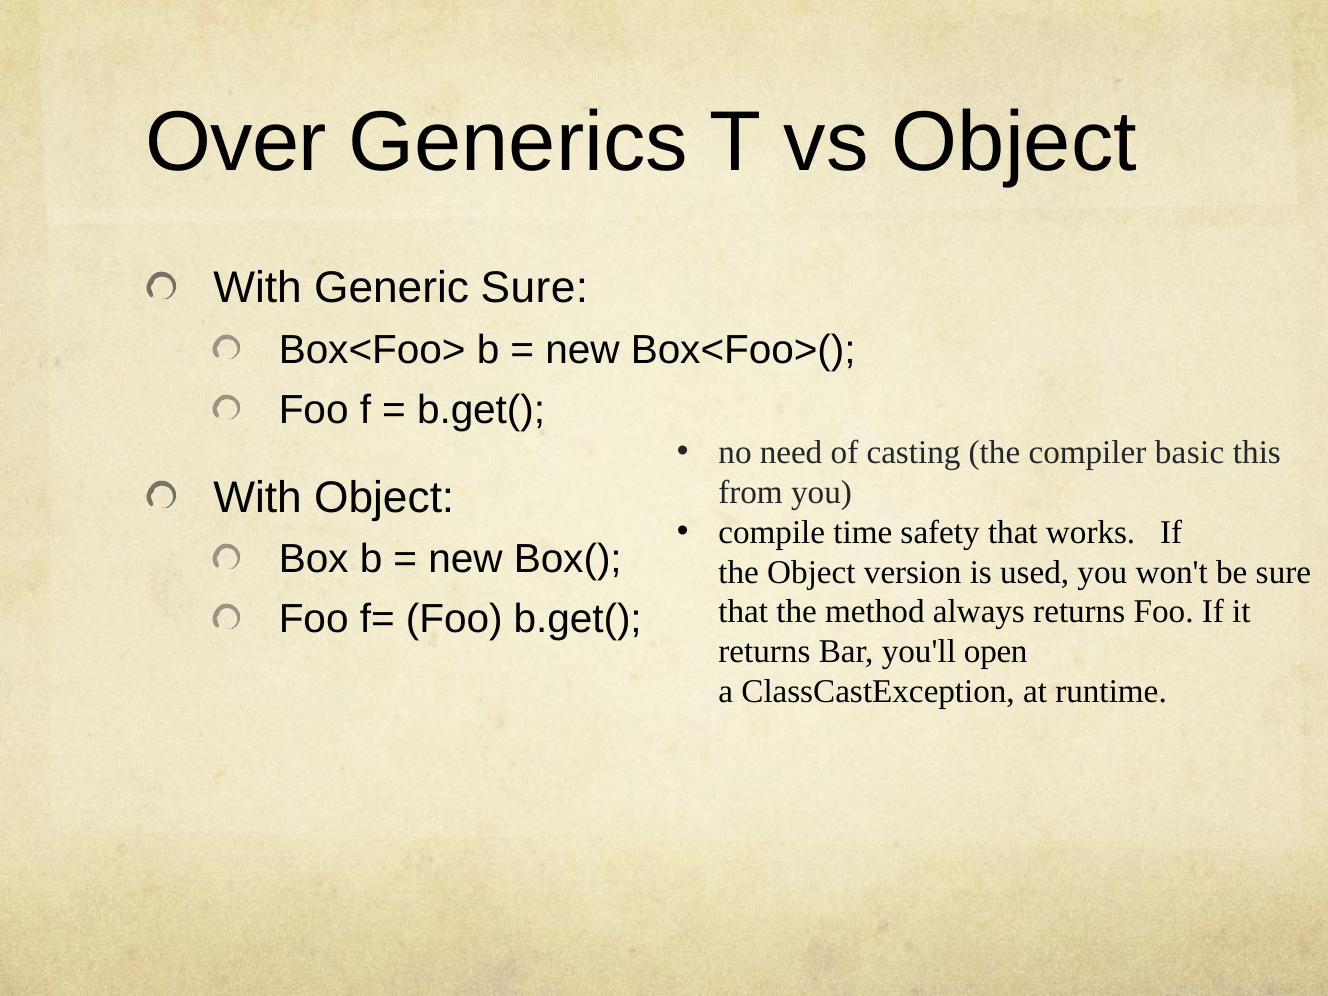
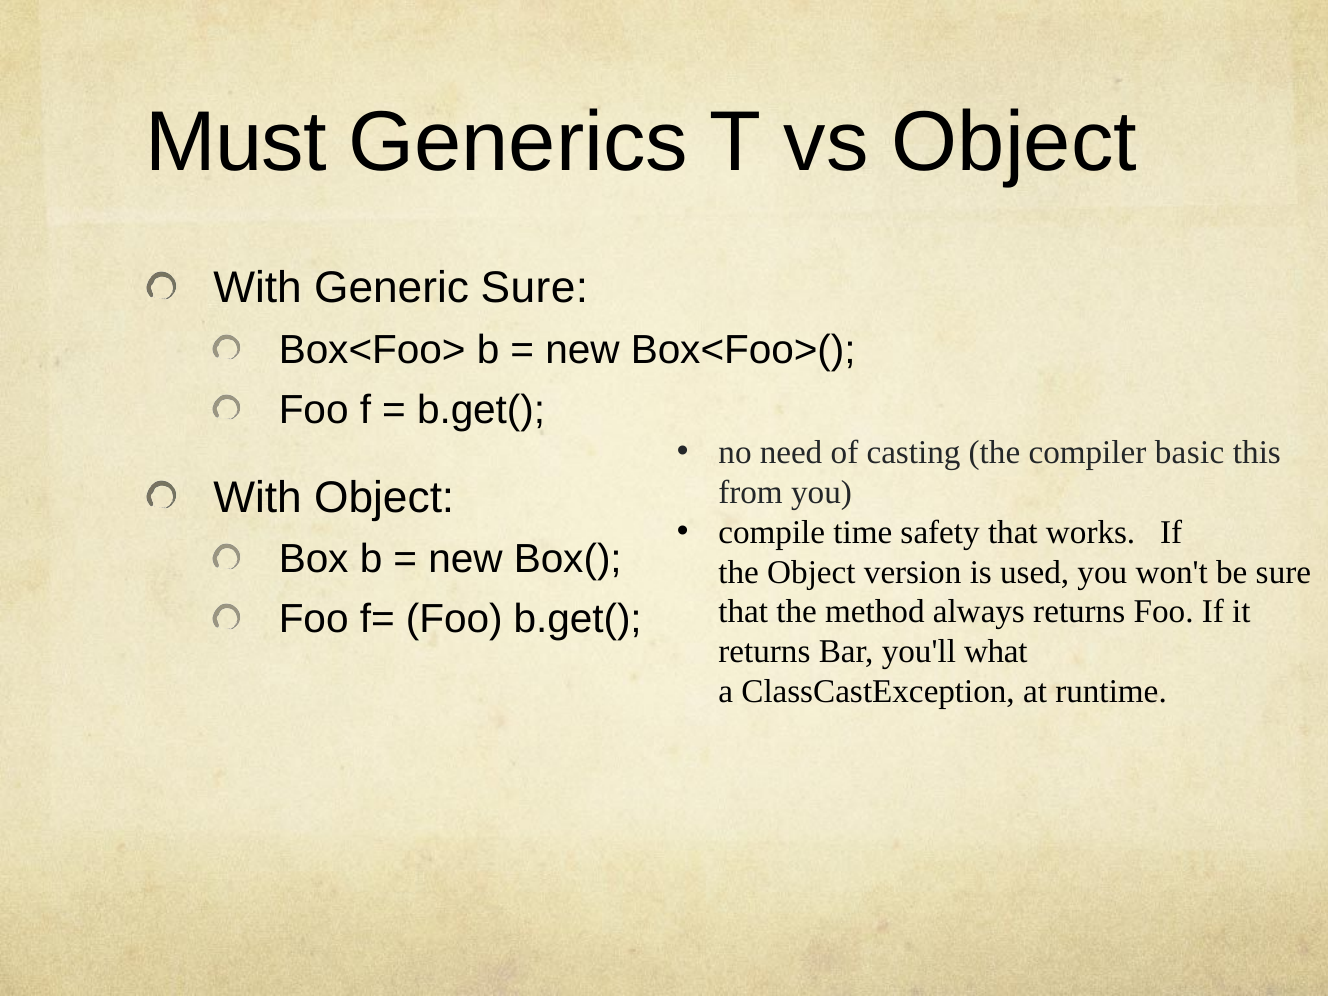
Over: Over -> Must
open: open -> what
